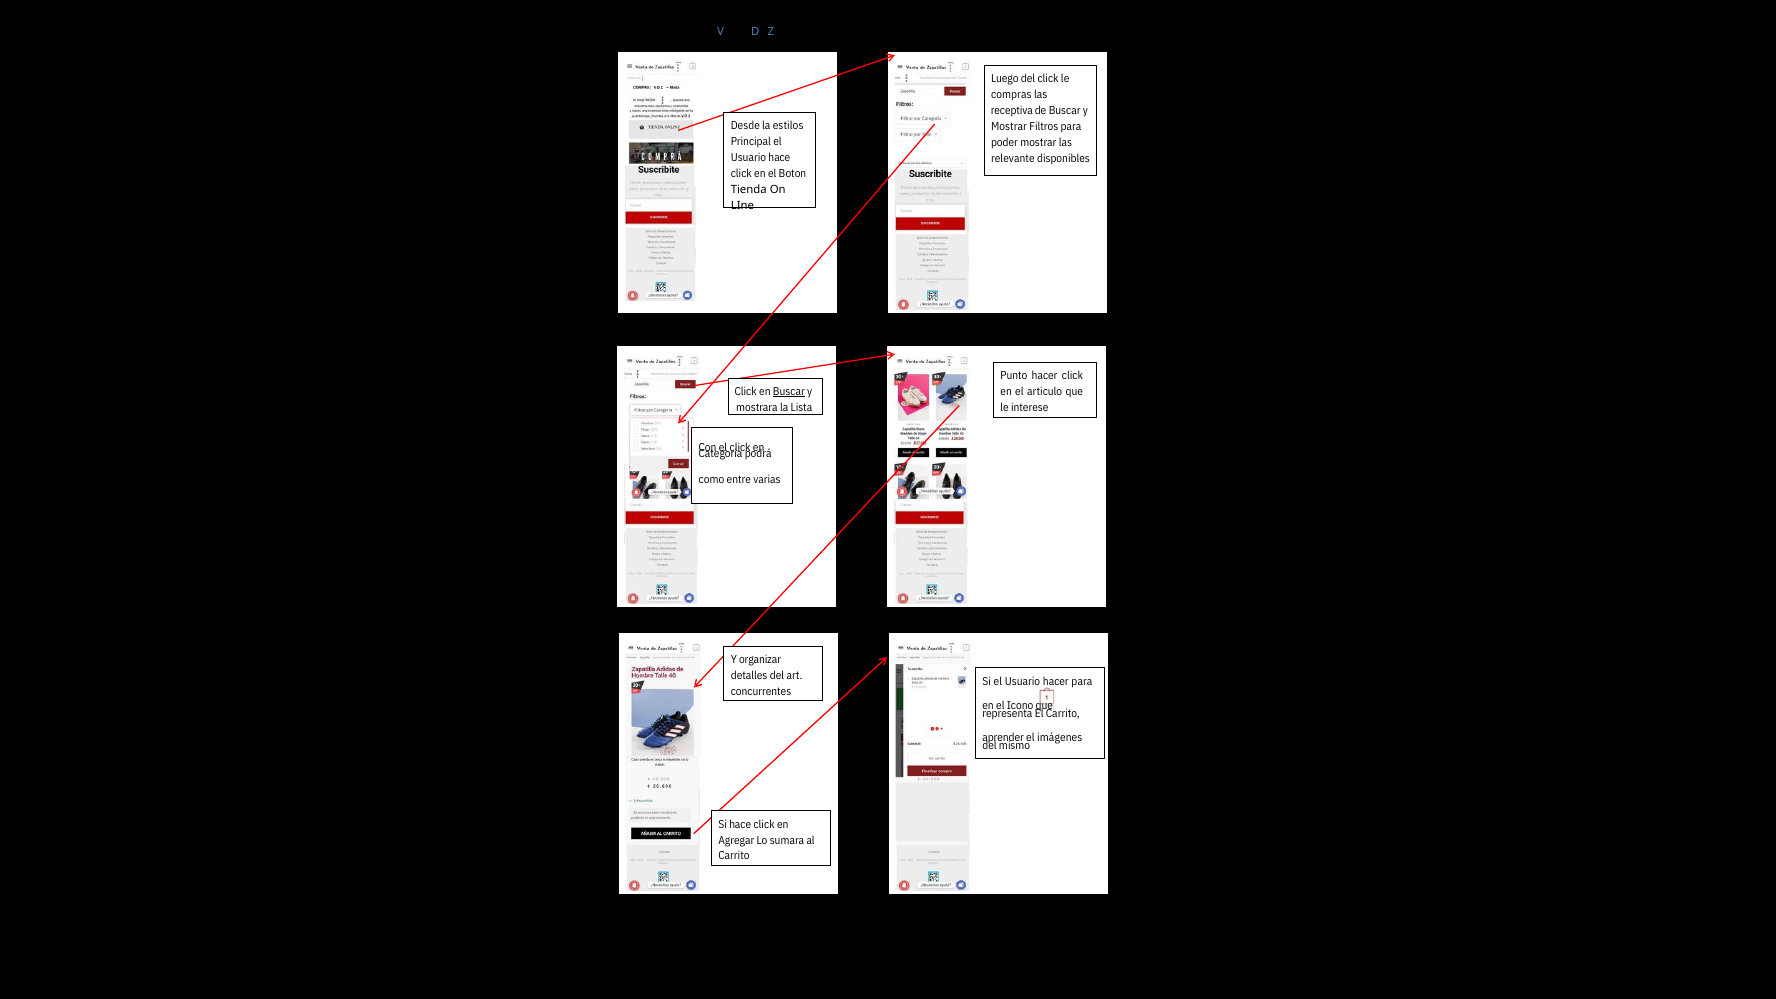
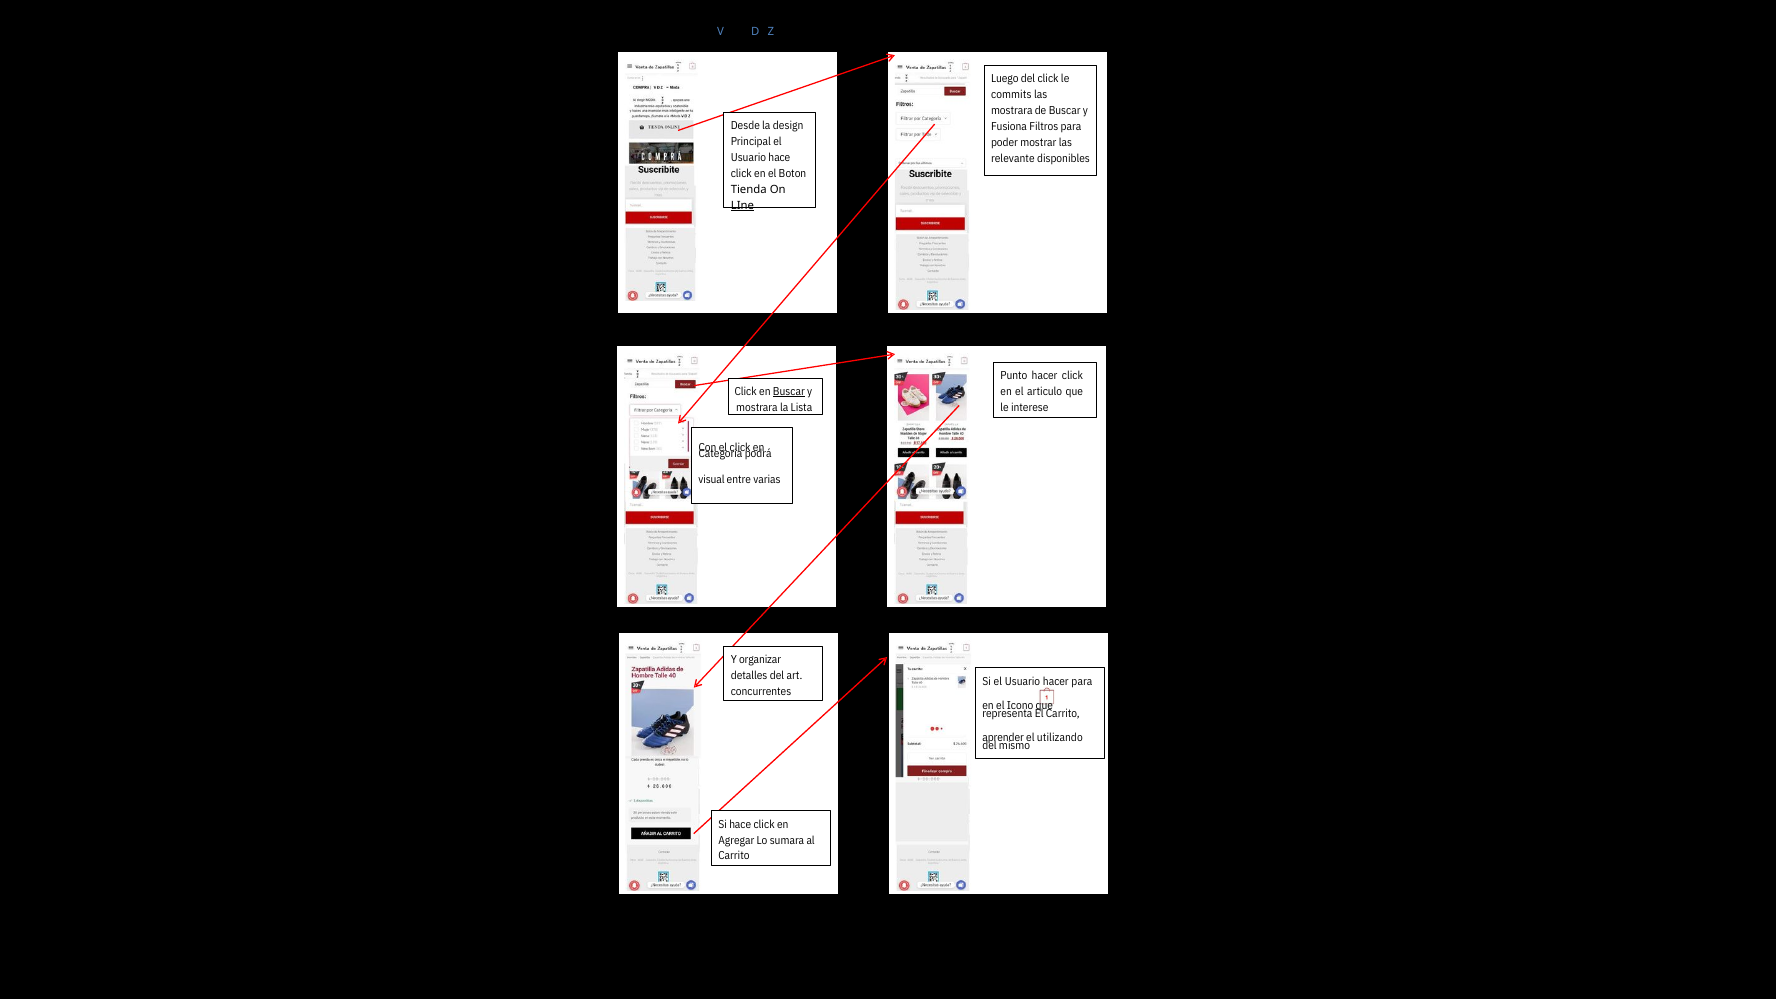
compras: compras -> commits
receptiva at (1012, 111): receptiva -> mostrara
estilos: estilos -> design
Mostrar at (1009, 127): Mostrar -> Fusiona
LIne underline: none -> present
como: como -> visual
imágenes: imágenes -> utilizando
